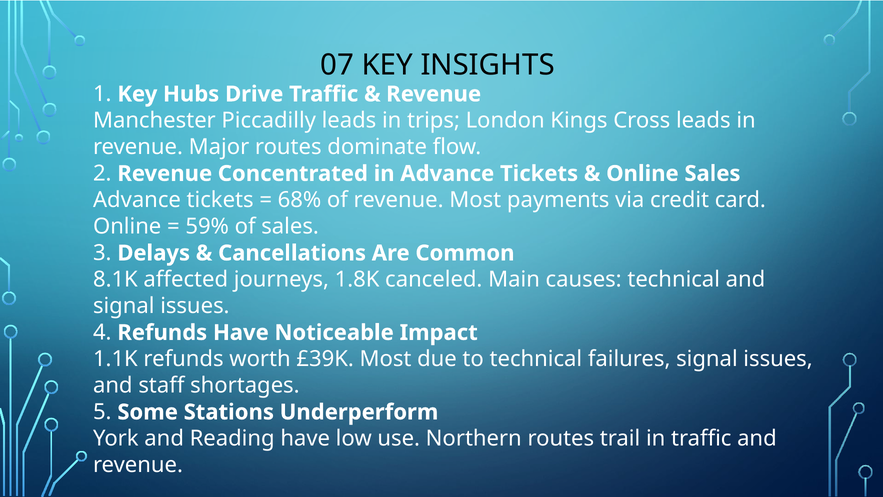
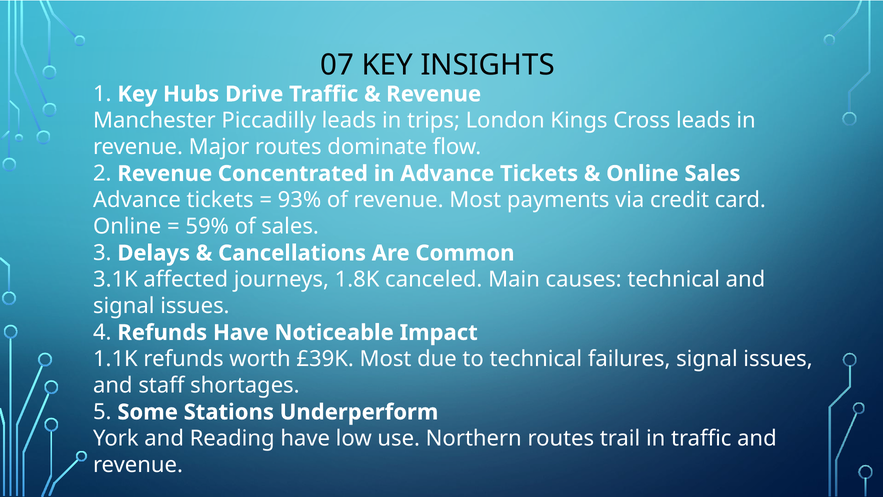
68%: 68% -> 93%
8.1K: 8.1K -> 3.1K
